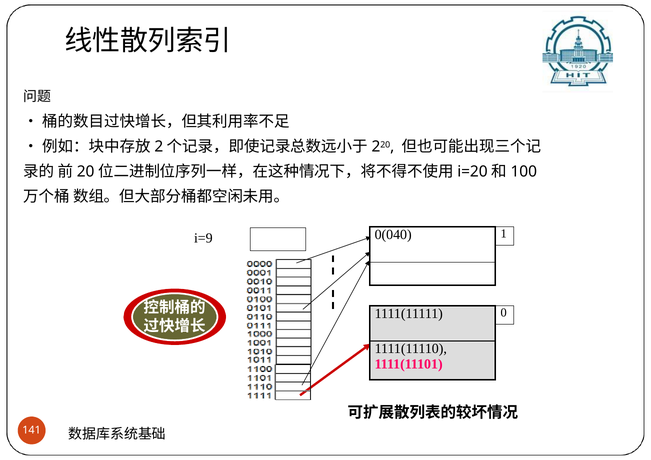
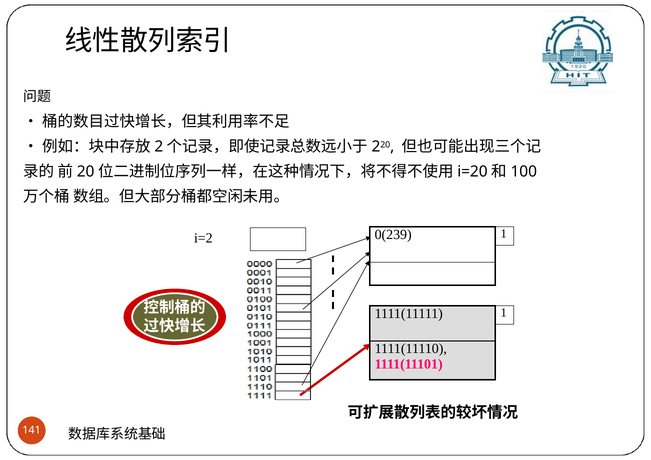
0(040: 0(040 -> 0(239
i=9: i=9 -> i=2
1111(11111 0: 0 -> 1
